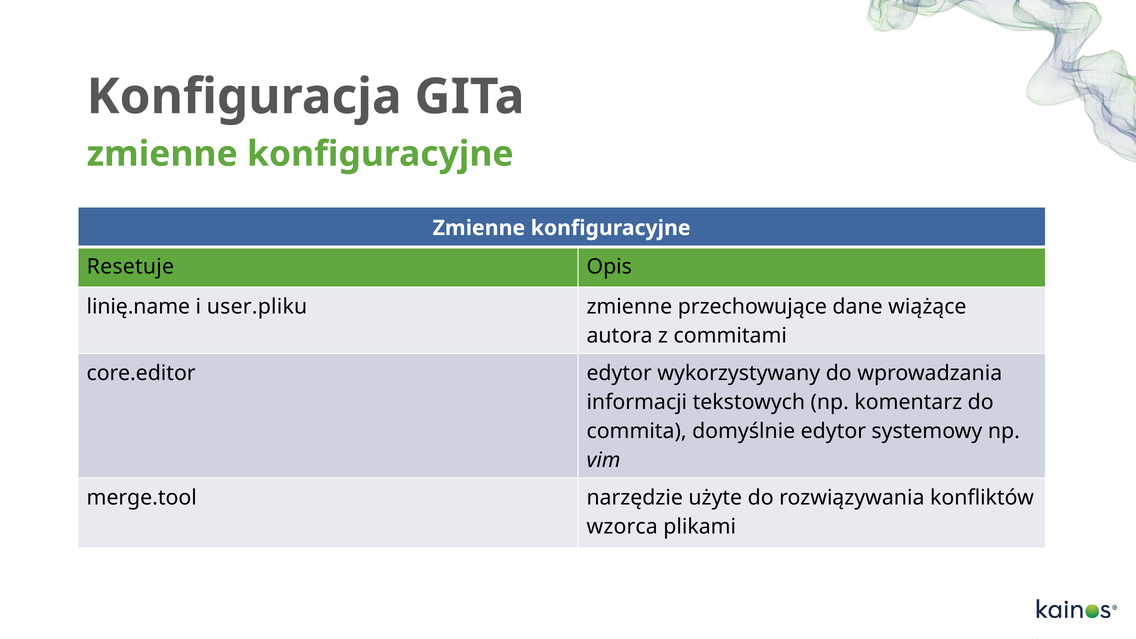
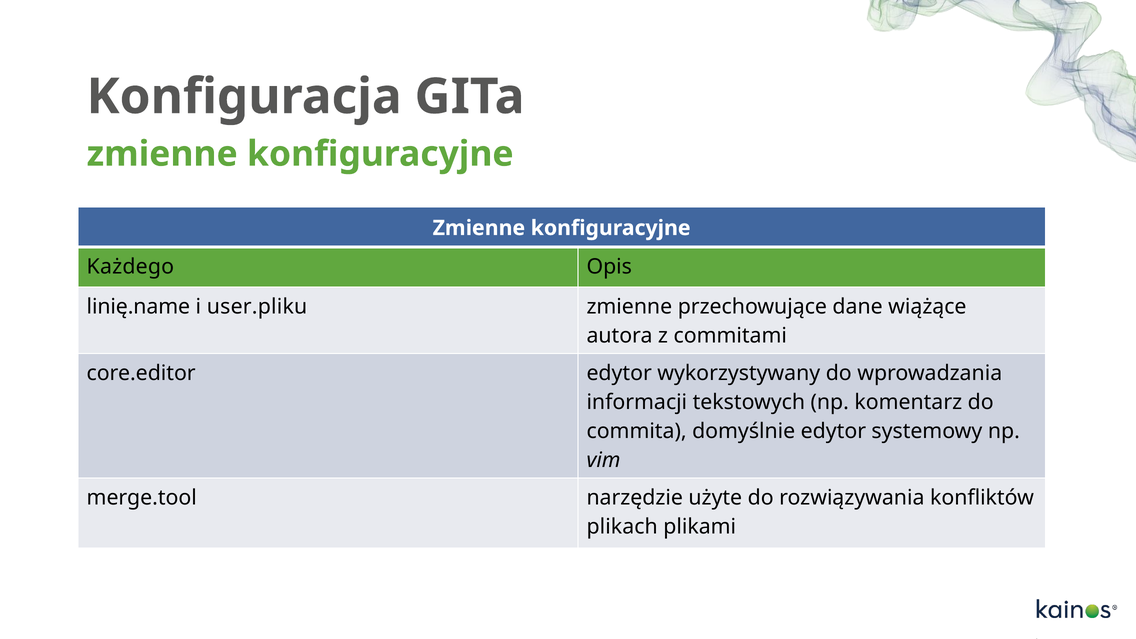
Resetuje: Resetuje -> Każdego
wzorca: wzorca -> plikach
